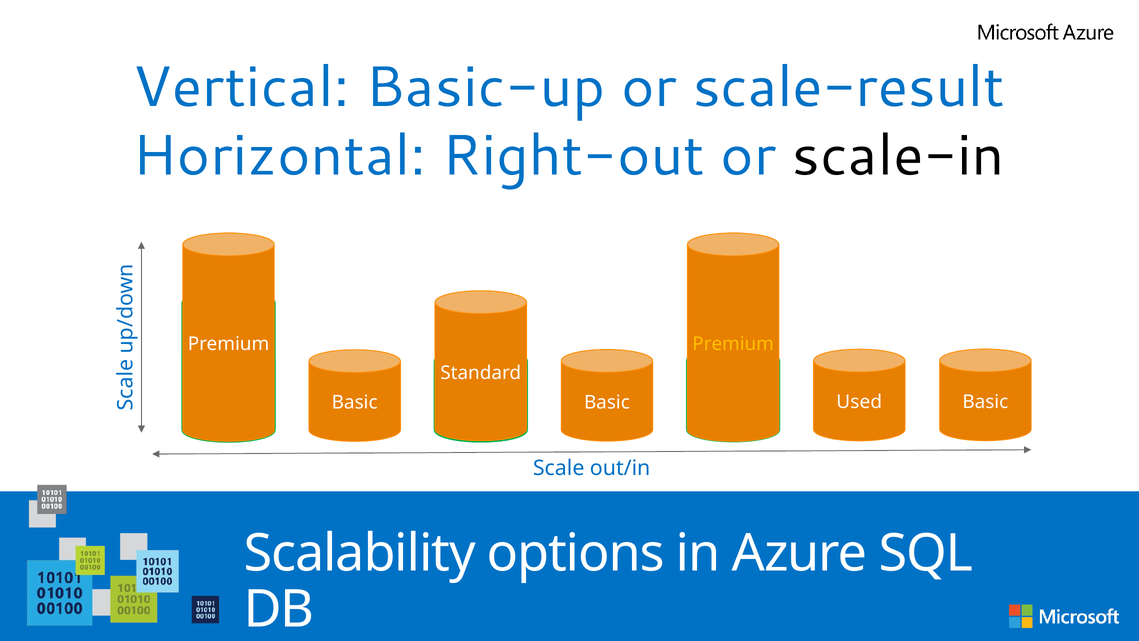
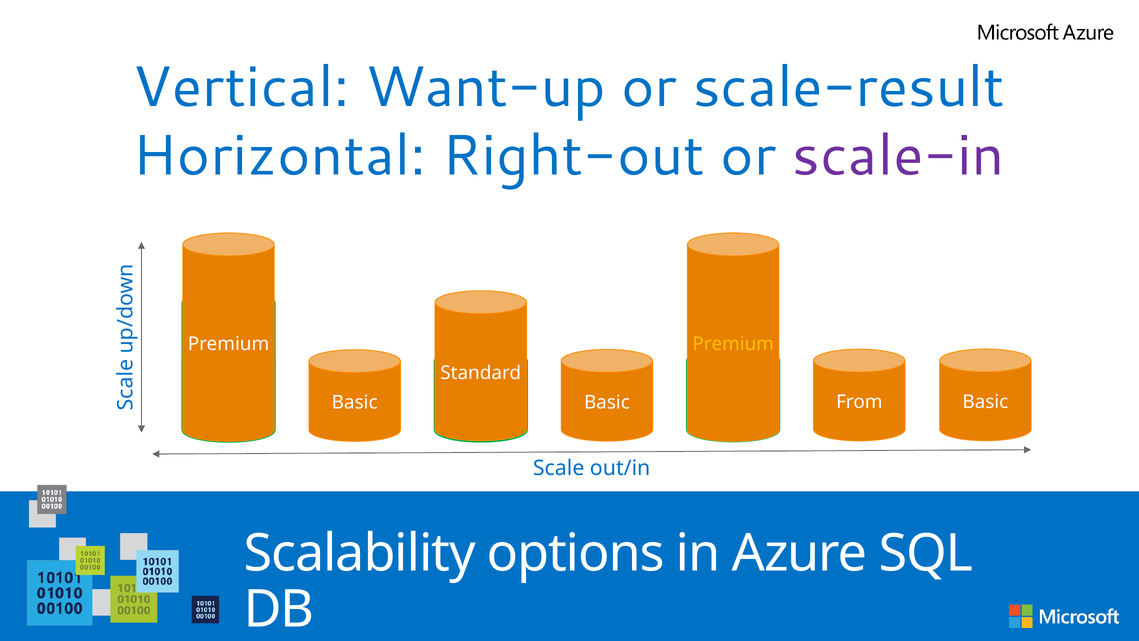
Basic-up: Basic-up -> Want-up
scale-in colour: black -> purple
Used: Used -> From
